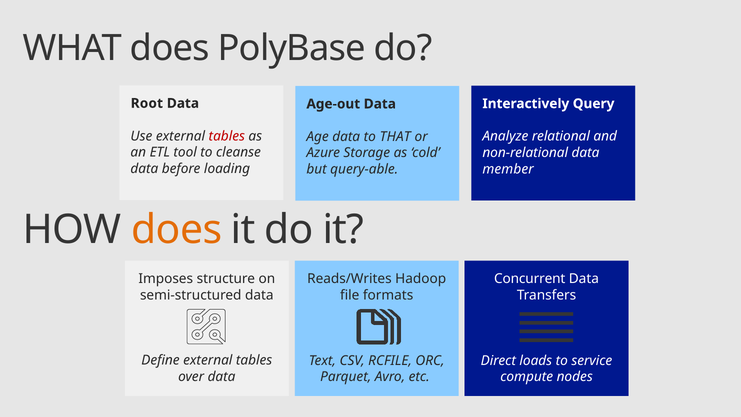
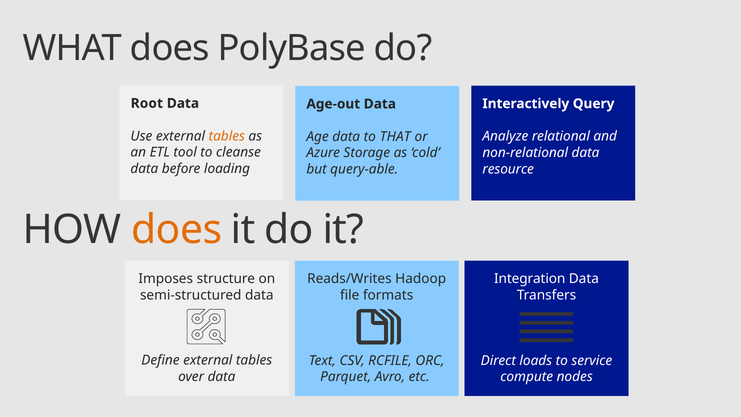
tables at (227, 136) colour: red -> orange
member: member -> resource
Concurrent: Concurrent -> Integration
